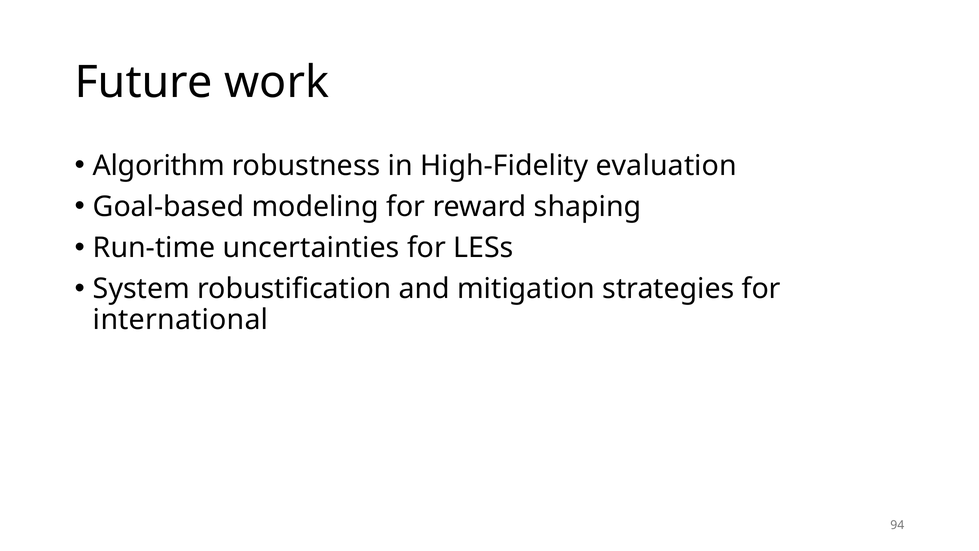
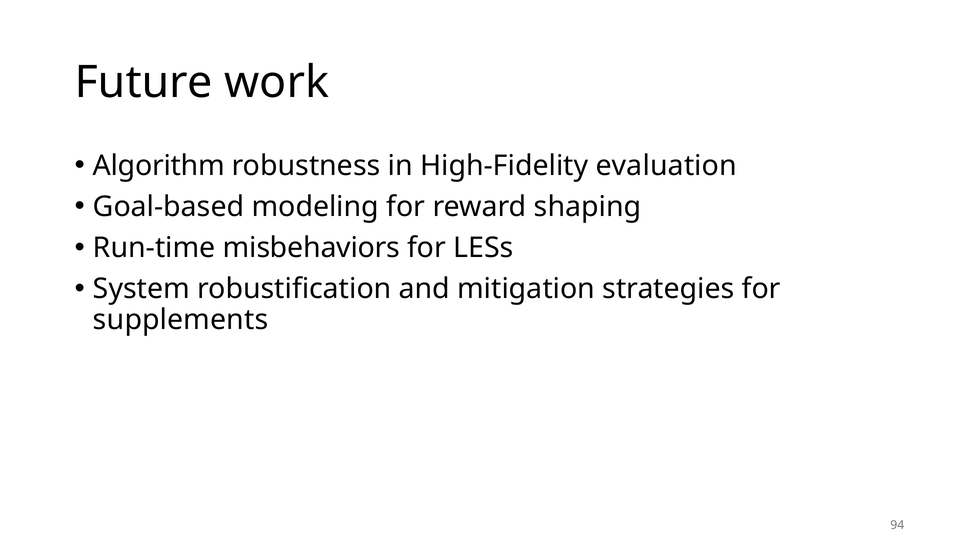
uncertainties: uncertainties -> misbehaviors
international: international -> supplements
